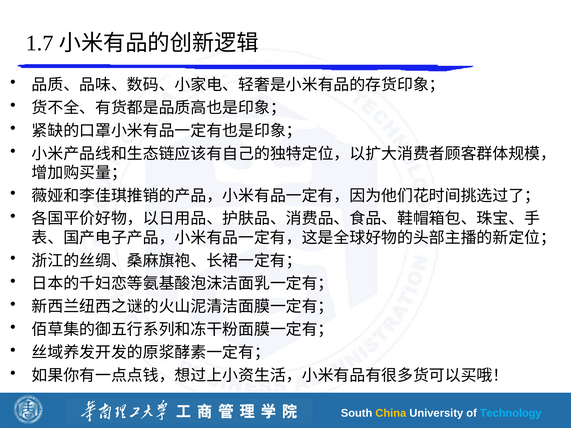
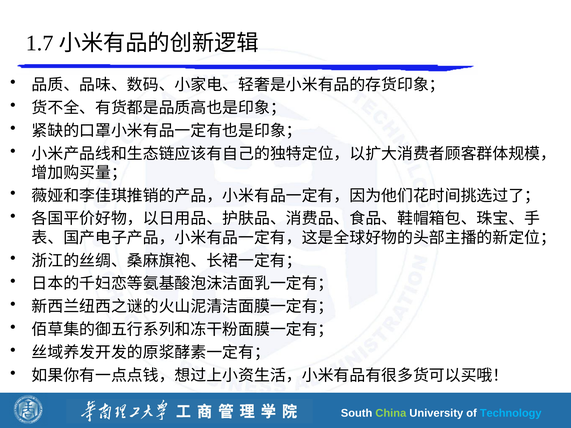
China colour: yellow -> light green
